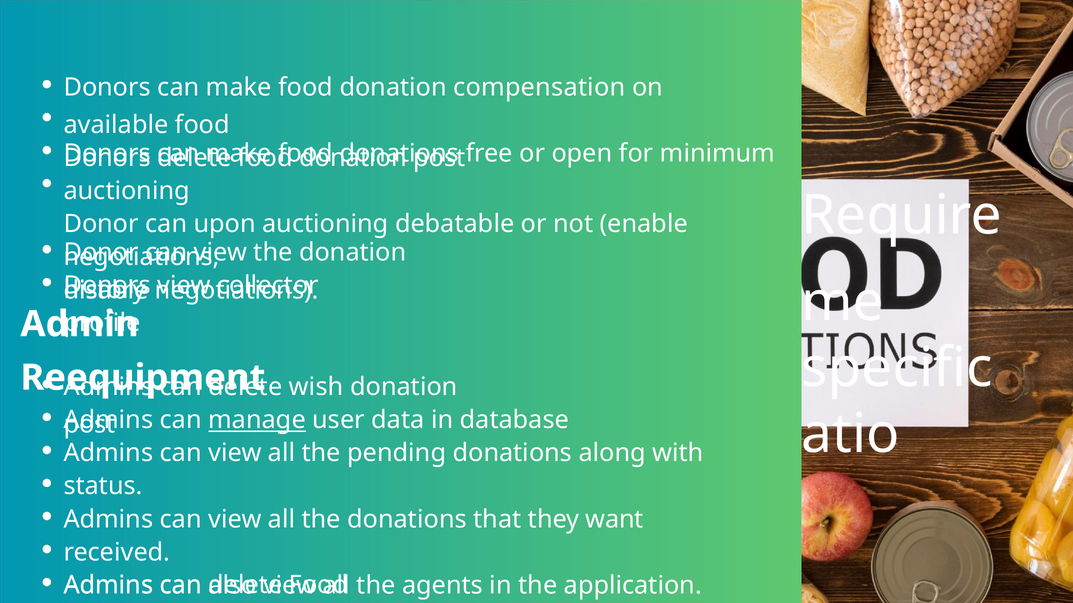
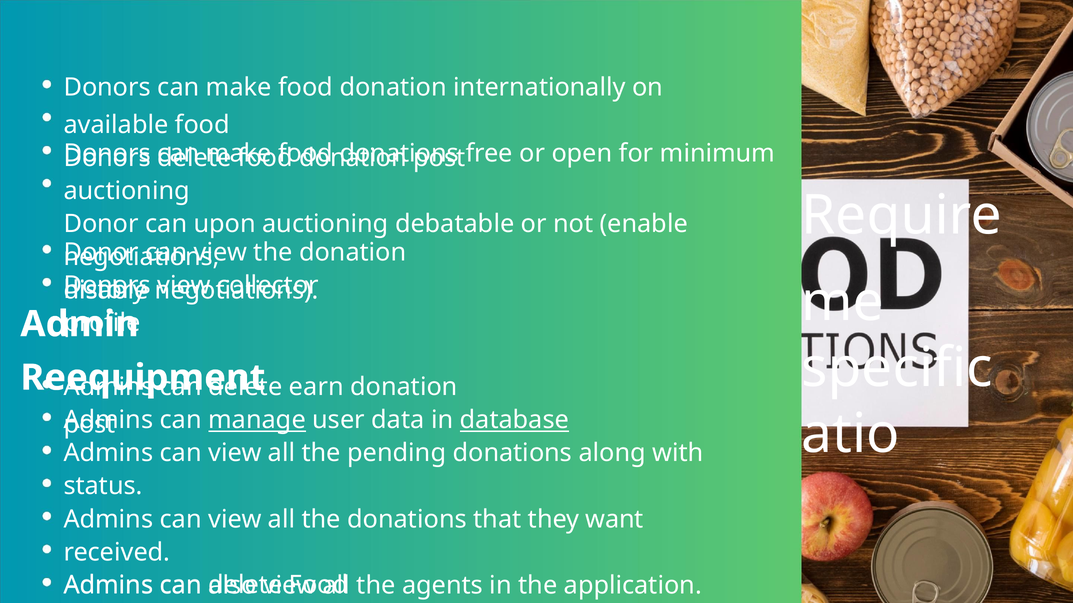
compensation: compensation -> internationally
wish: wish -> earn
database underline: none -> present
